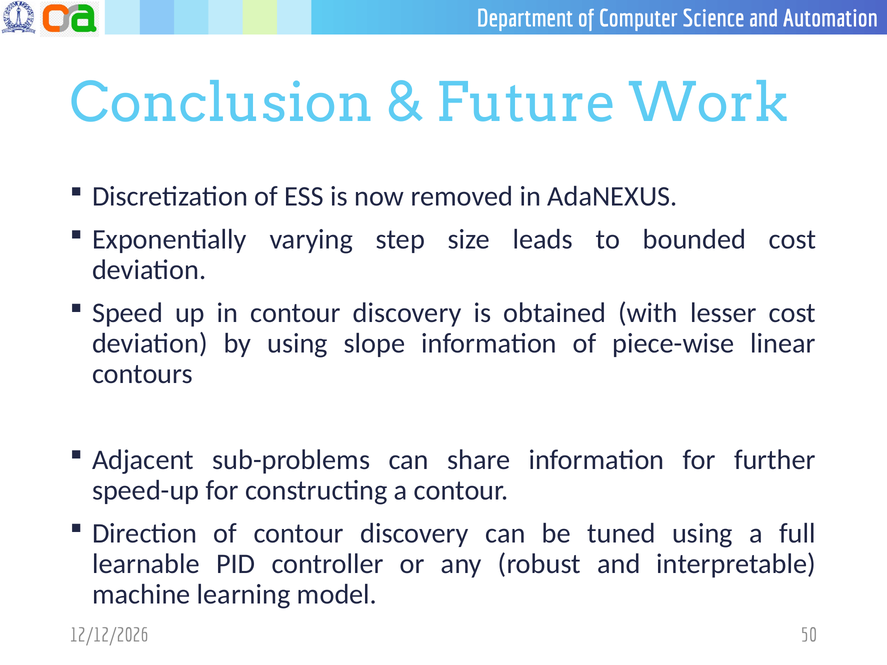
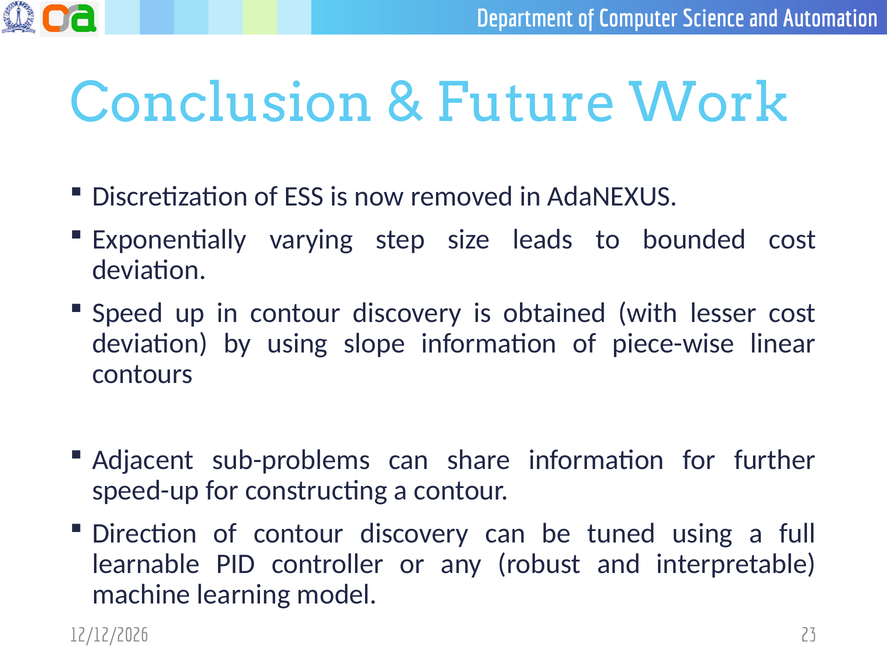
50: 50 -> 23
